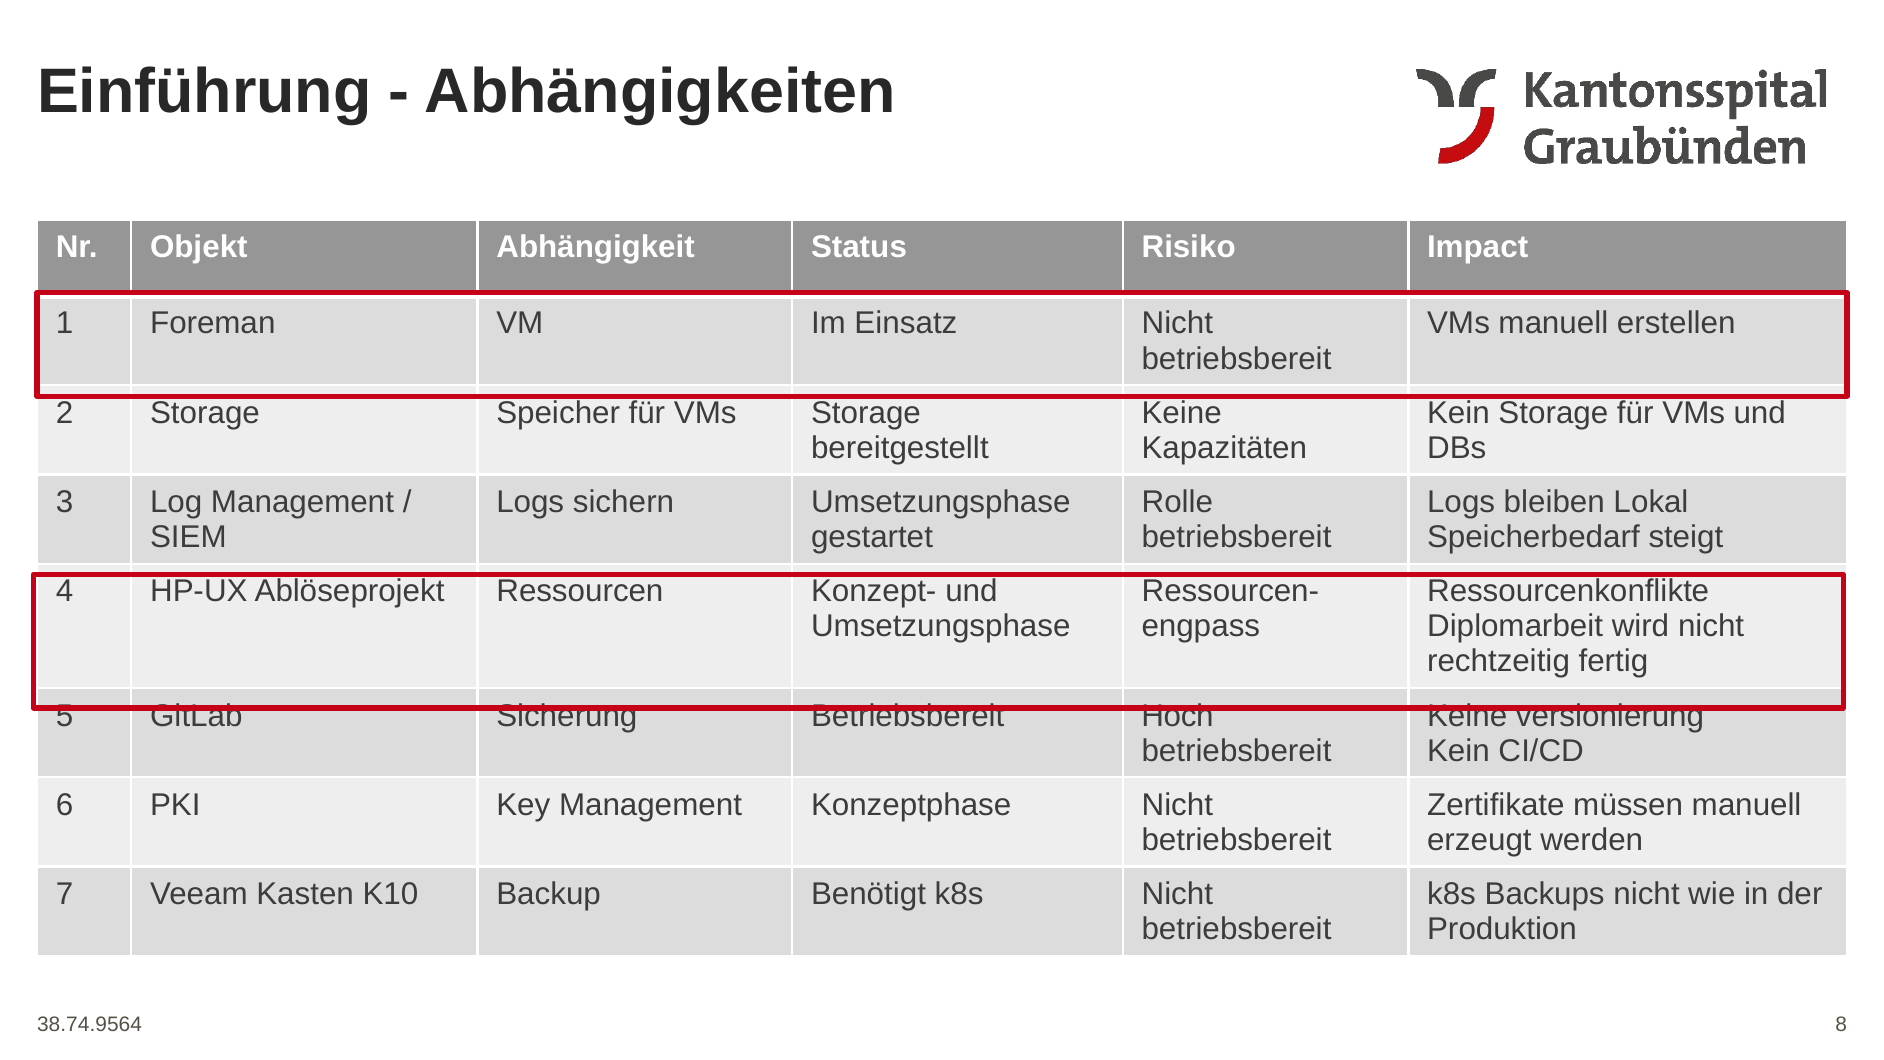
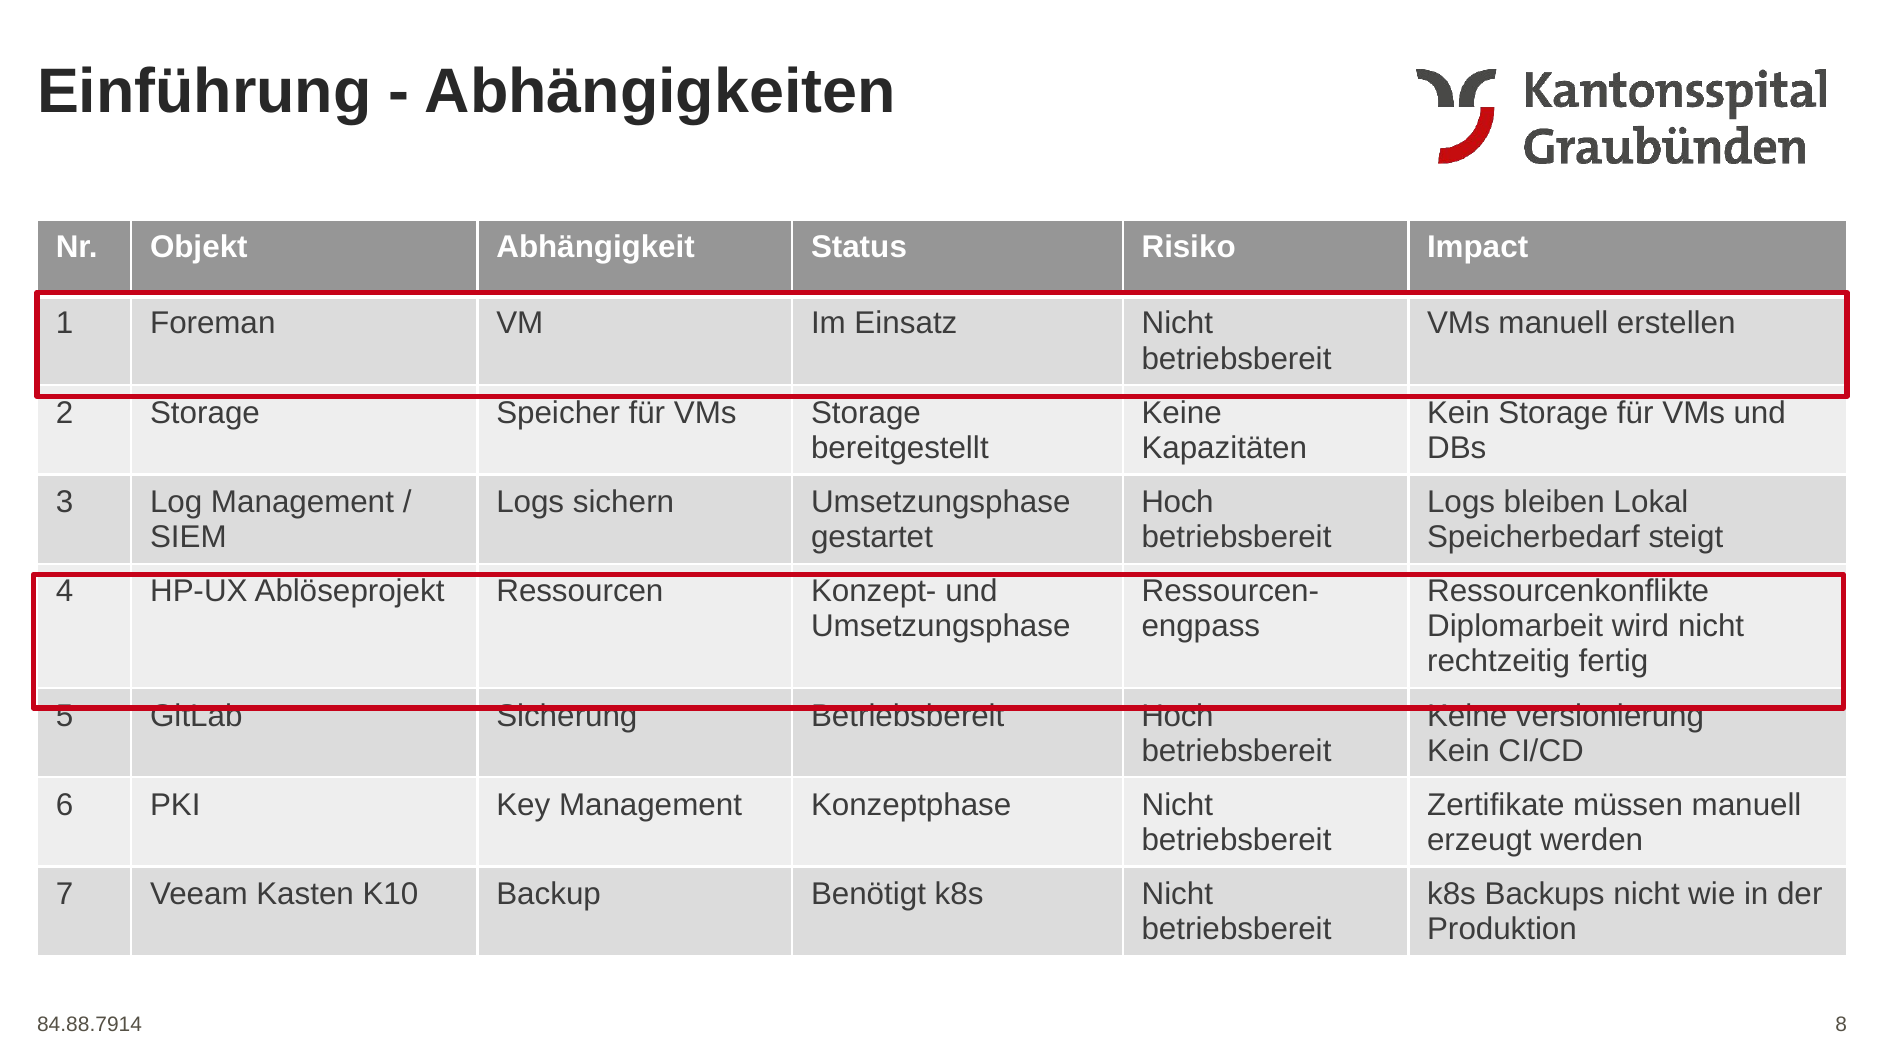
Rolle at (1177, 502): Rolle -> Hoch
38.74.9564: 38.74.9564 -> 84.88.7914
